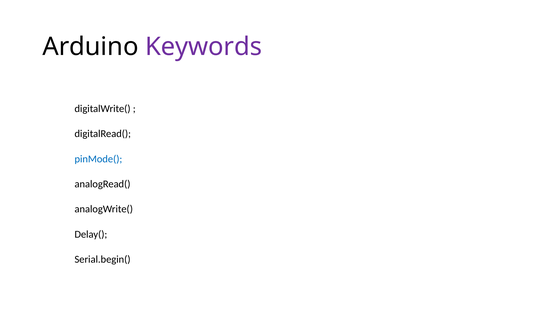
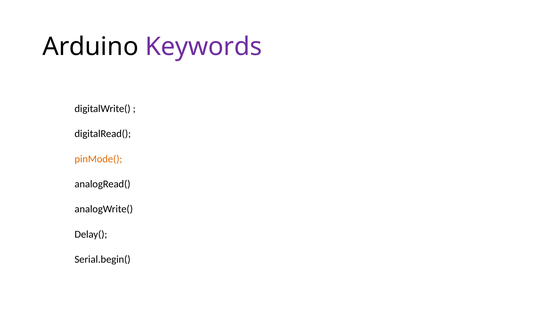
pinMode( colour: blue -> orange
